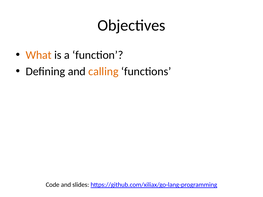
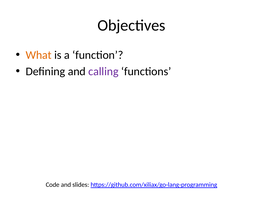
calling colour: orange -> purple
